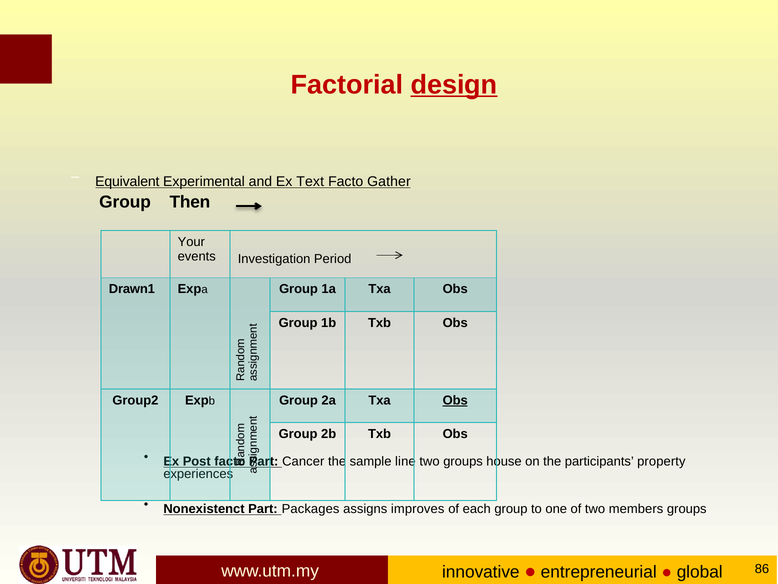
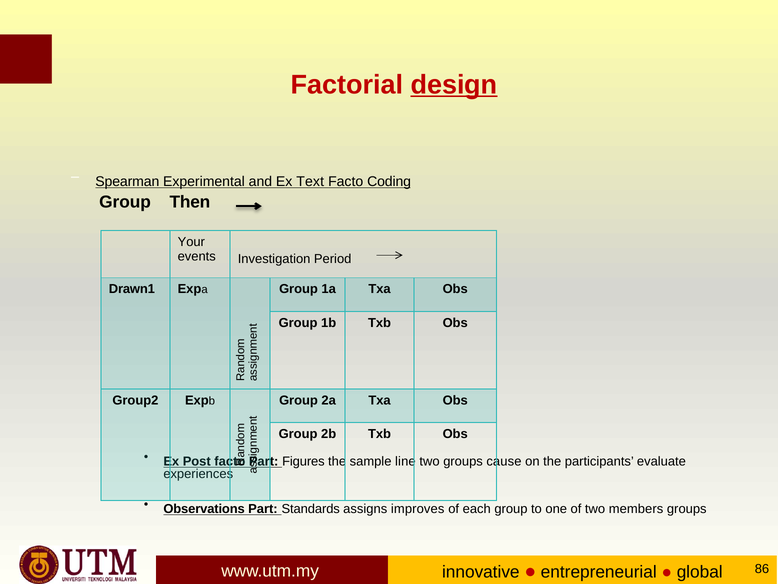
Equivalent: Equivalent -> Spearman
Gather: Gather -> Coding
Obs at (455, 400) underline: present -> none
Cancer: Cancer -> Figures
house: house -> cause
property: property -> evaluate
Nonexistenct: Nonexistenct -> Observations
Packages: Packages -> Standards
